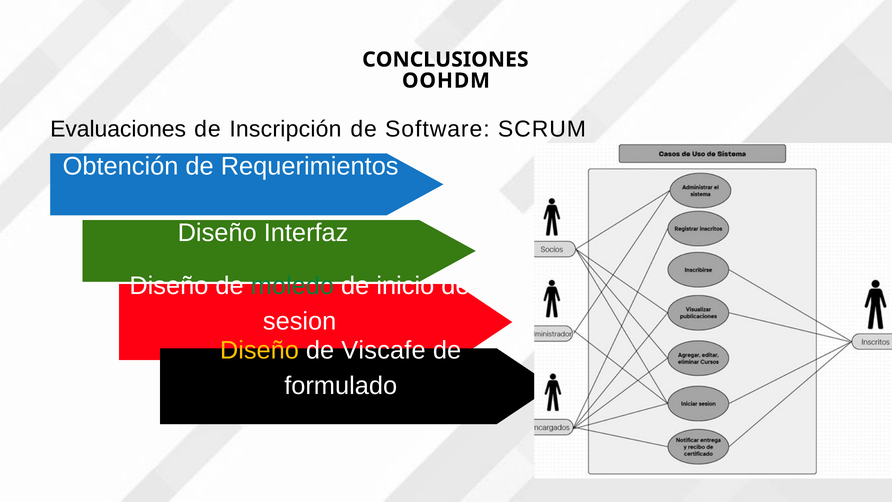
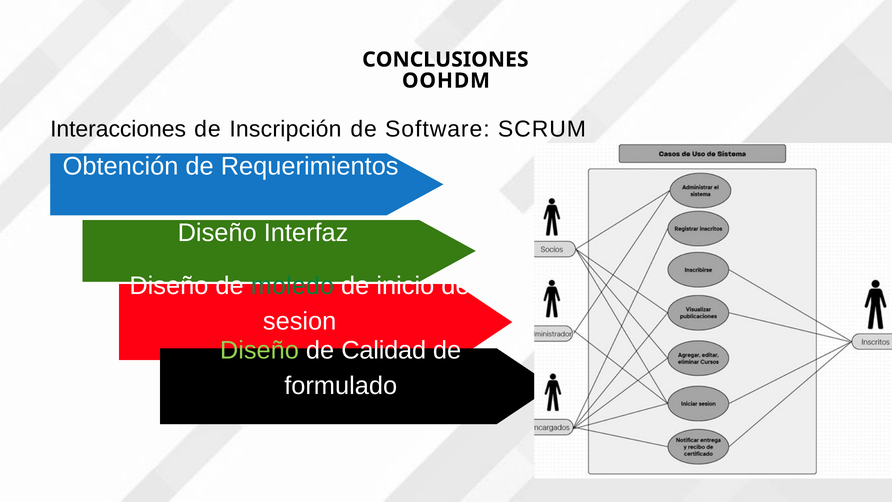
Evaluaciones: Evaluaciones -> Interacciones
Diseño at (259, 350) colour: yellow -> light green
Viscafe: Viscafe -> Calidad
